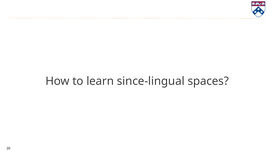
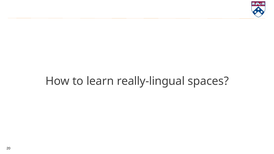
since-lingual: since-lingual -> really-lingual
